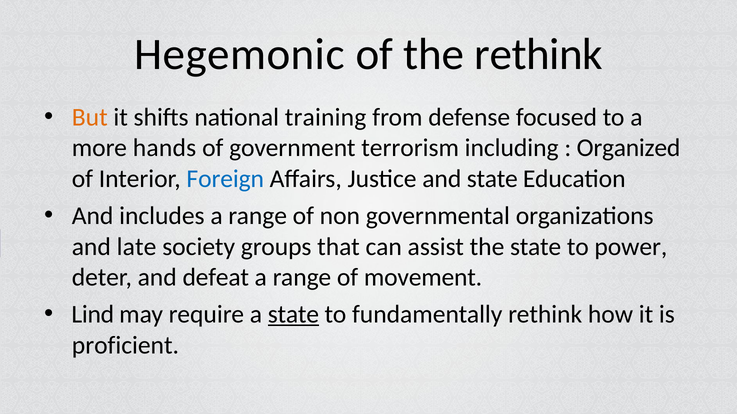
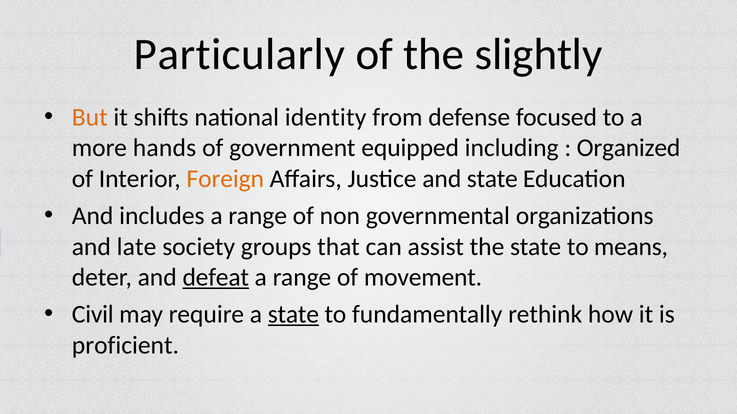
Hegemonic: Hegemonic -> Particularly
the rethink: rethink -> slightly
training: training -> identity
terrorism: terrorism -> equipped
Foreign colour: blue -> orange
power: power -> means
defeat underline: none -> present
Lind: Lind -> Civil
